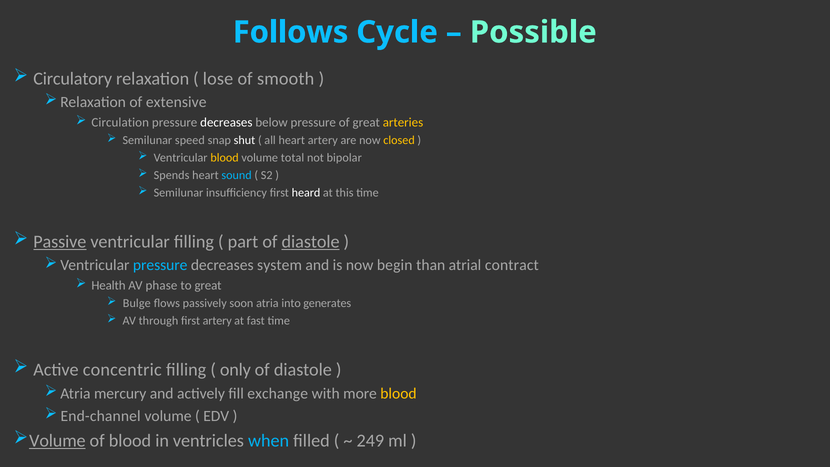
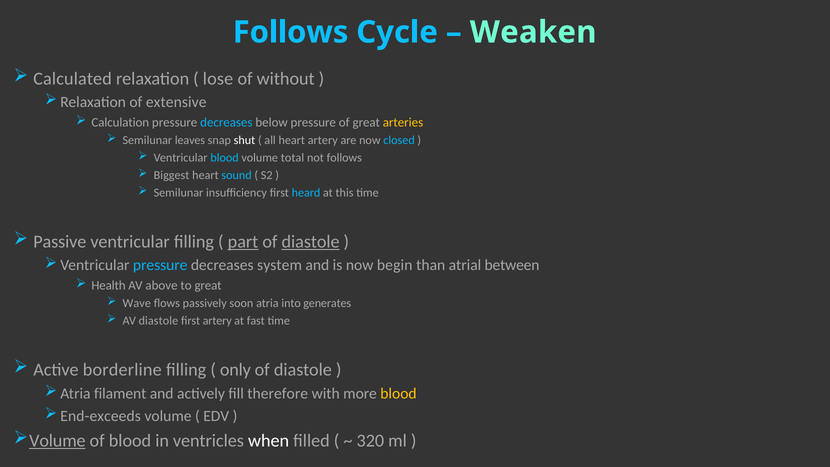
Possible: Possible -> Weaken
Circulatory: Circulatory -> Calculated
smooth: smooth -> without
Circulation: Circulation -> Calculation
decreases at (226, 122) colour: white -> light blue
speed: speed -> leaves
closed colour: yellow -> light blue
blood at (225, 158) colour: yellow -> light blue
not bipolar: bipolar -> follows
Spends: Spends -> Biggest
heard colour: white -> light blue
Passive underline: present -> none
part underline: none -> present
contract: contract -> between
phase: phase -> above
Bulge: Bulge -> Wave
AV through: through -> diastole
concentric: concentric -> borderline
mercury: mercury -> filament
exchange: exchange -> therefore
End-channel: End-channel -> End-exceeds
when colour: light blue -> white
249: 249 -> 320
